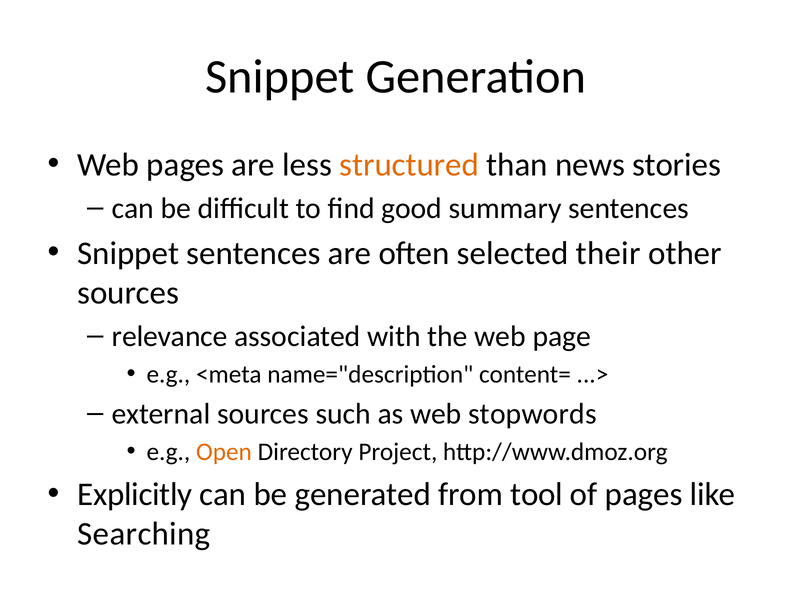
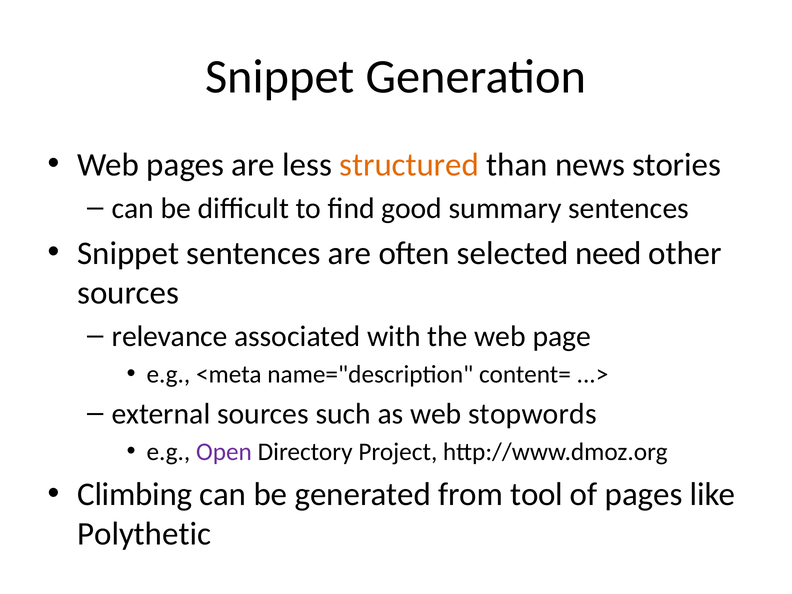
their: their -> need
Open colour: orange -> purple
Explicitly: Explicitly -> Climbing
Searching: Searching -> Polythetic
